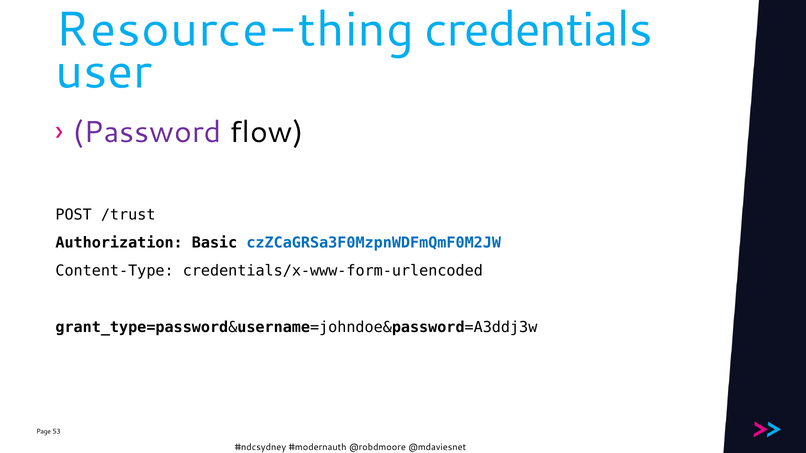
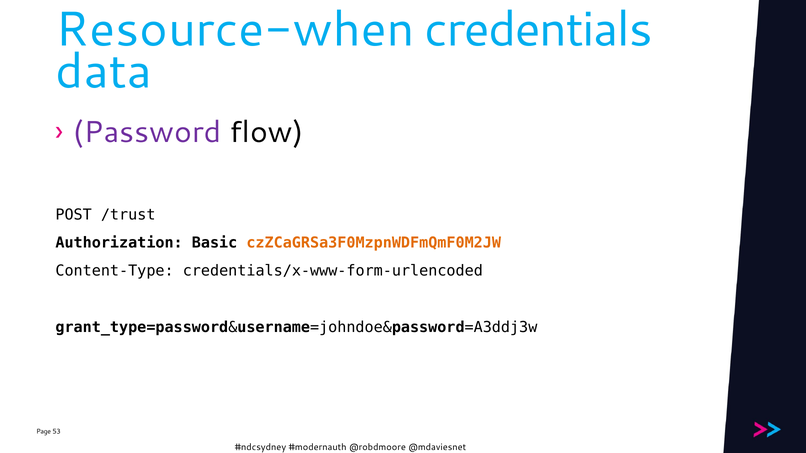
Resource-thing: Resource-thing -> Resource-when
user: user -> data
czZCaGRSa3F0MzpnWDFmQmF0M2JW colour: blue -> orange
